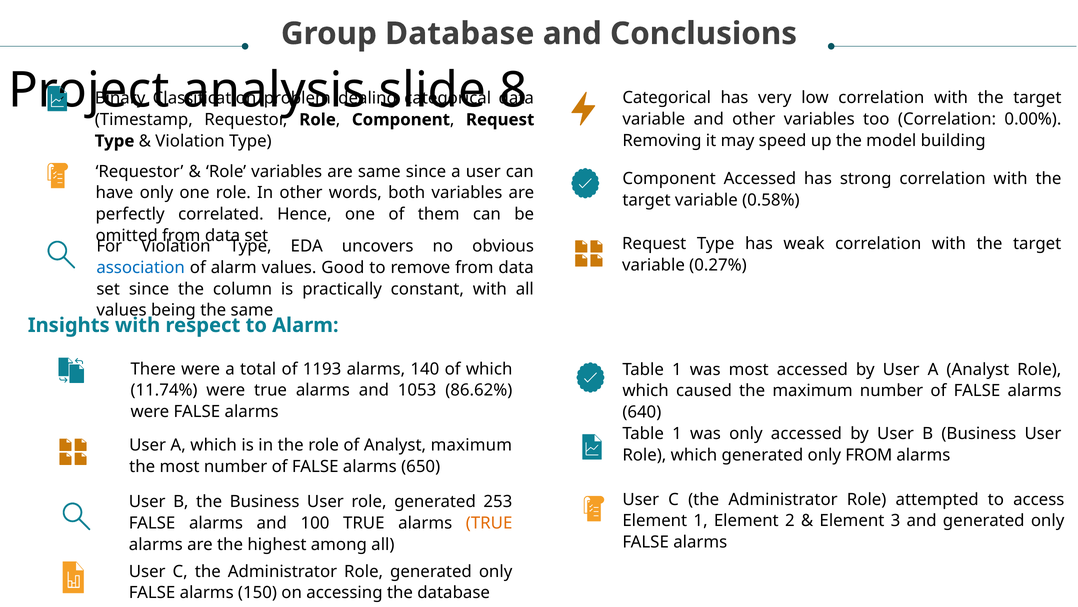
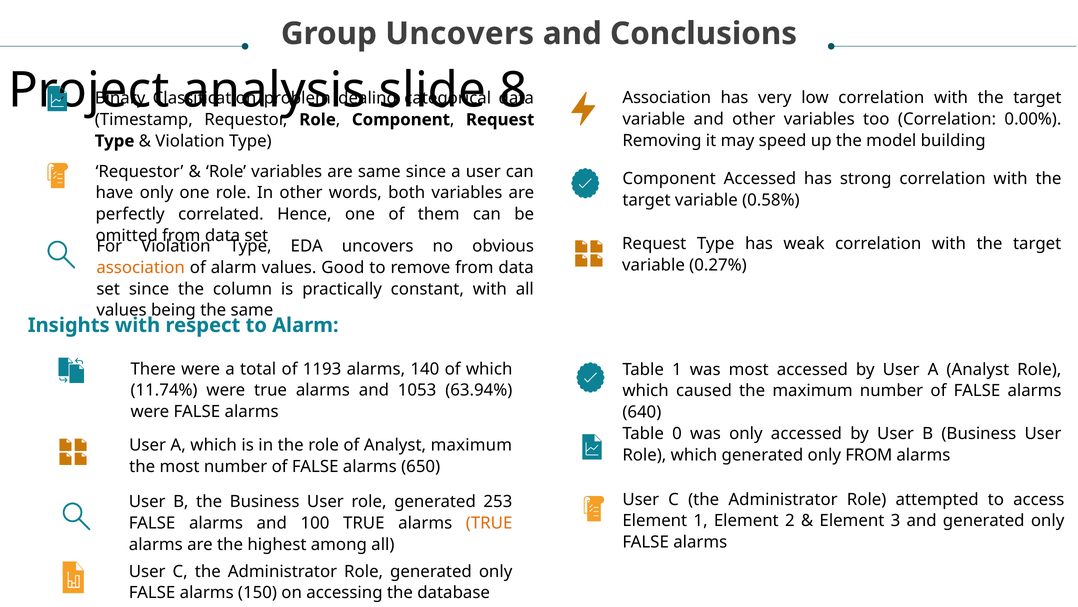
Group Database: Database -> Uncovers
Categorical at (667, 98): Categorical -> Association
association at (141, 267) colour: blue -> orange
86.62%: 86.62% -> 63.94%
1 at (677, 433): 1 -> 0
